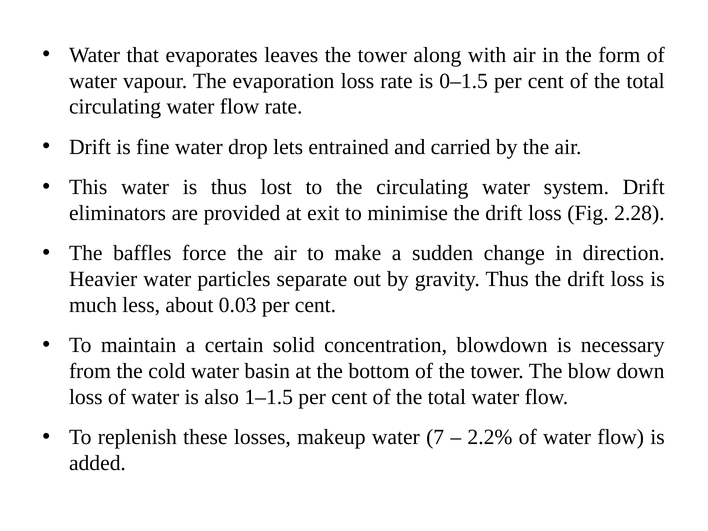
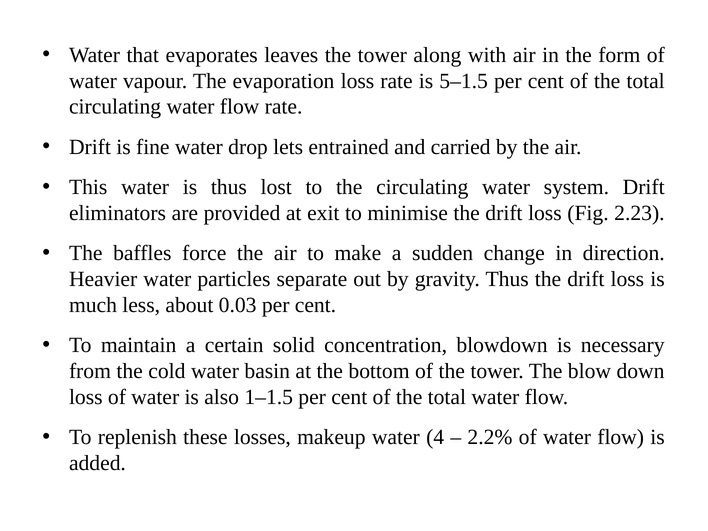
0–1.5: 0–1.5 -> 5–1.5
2.28: 2.28 -> 2.23
7: 7 -> 4
